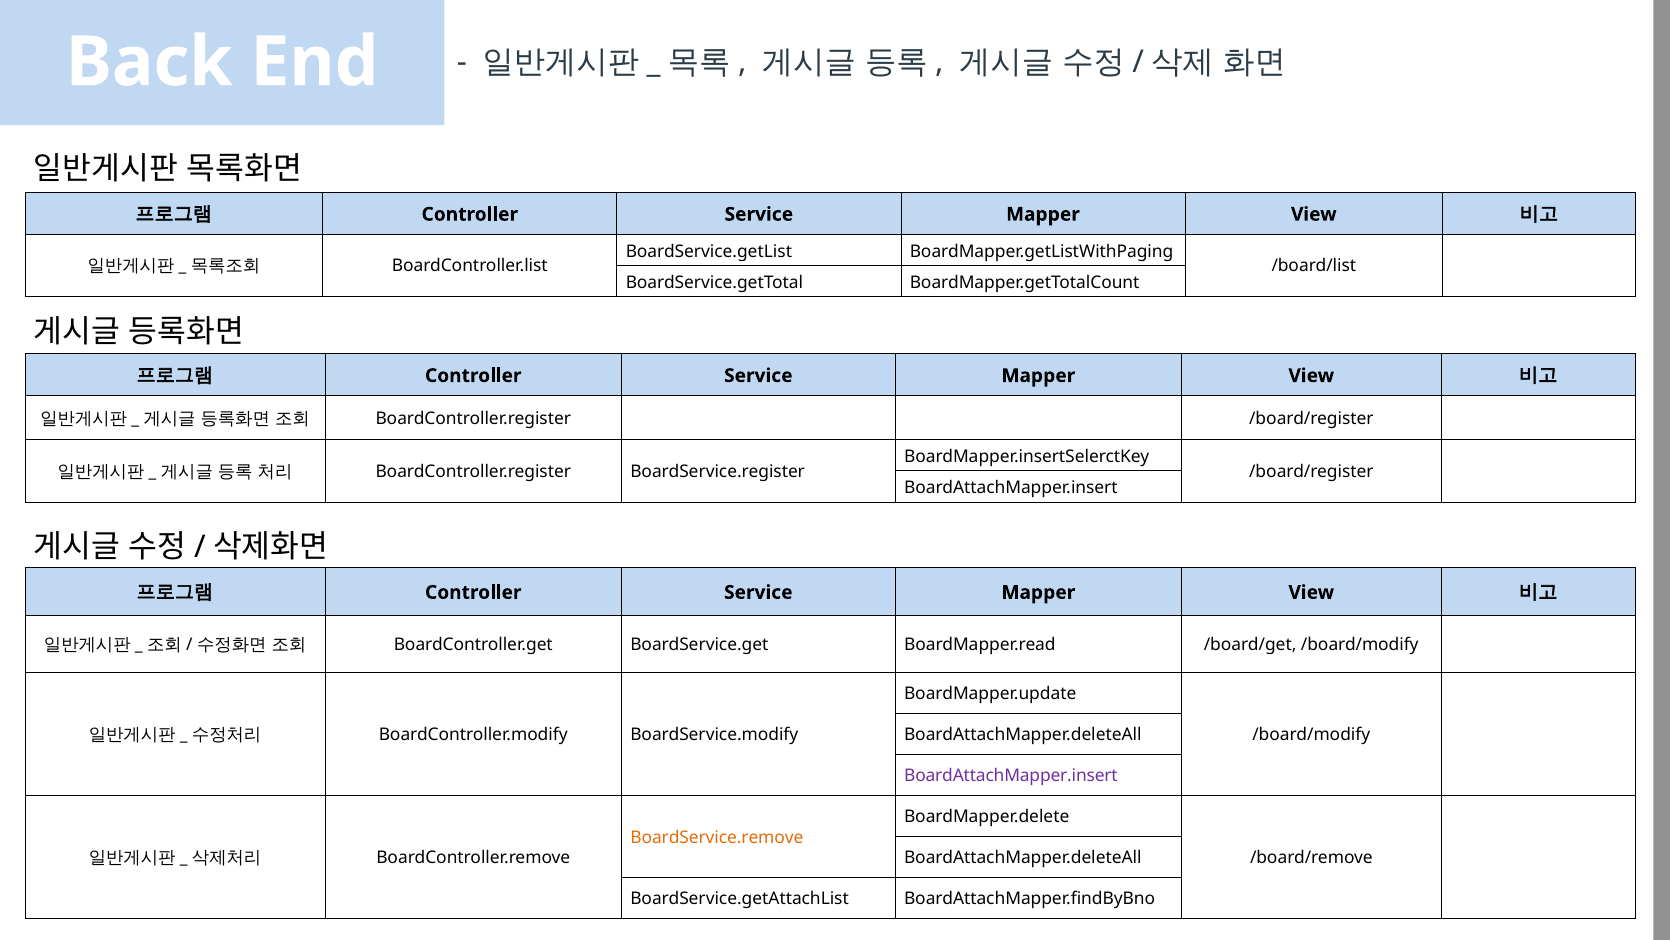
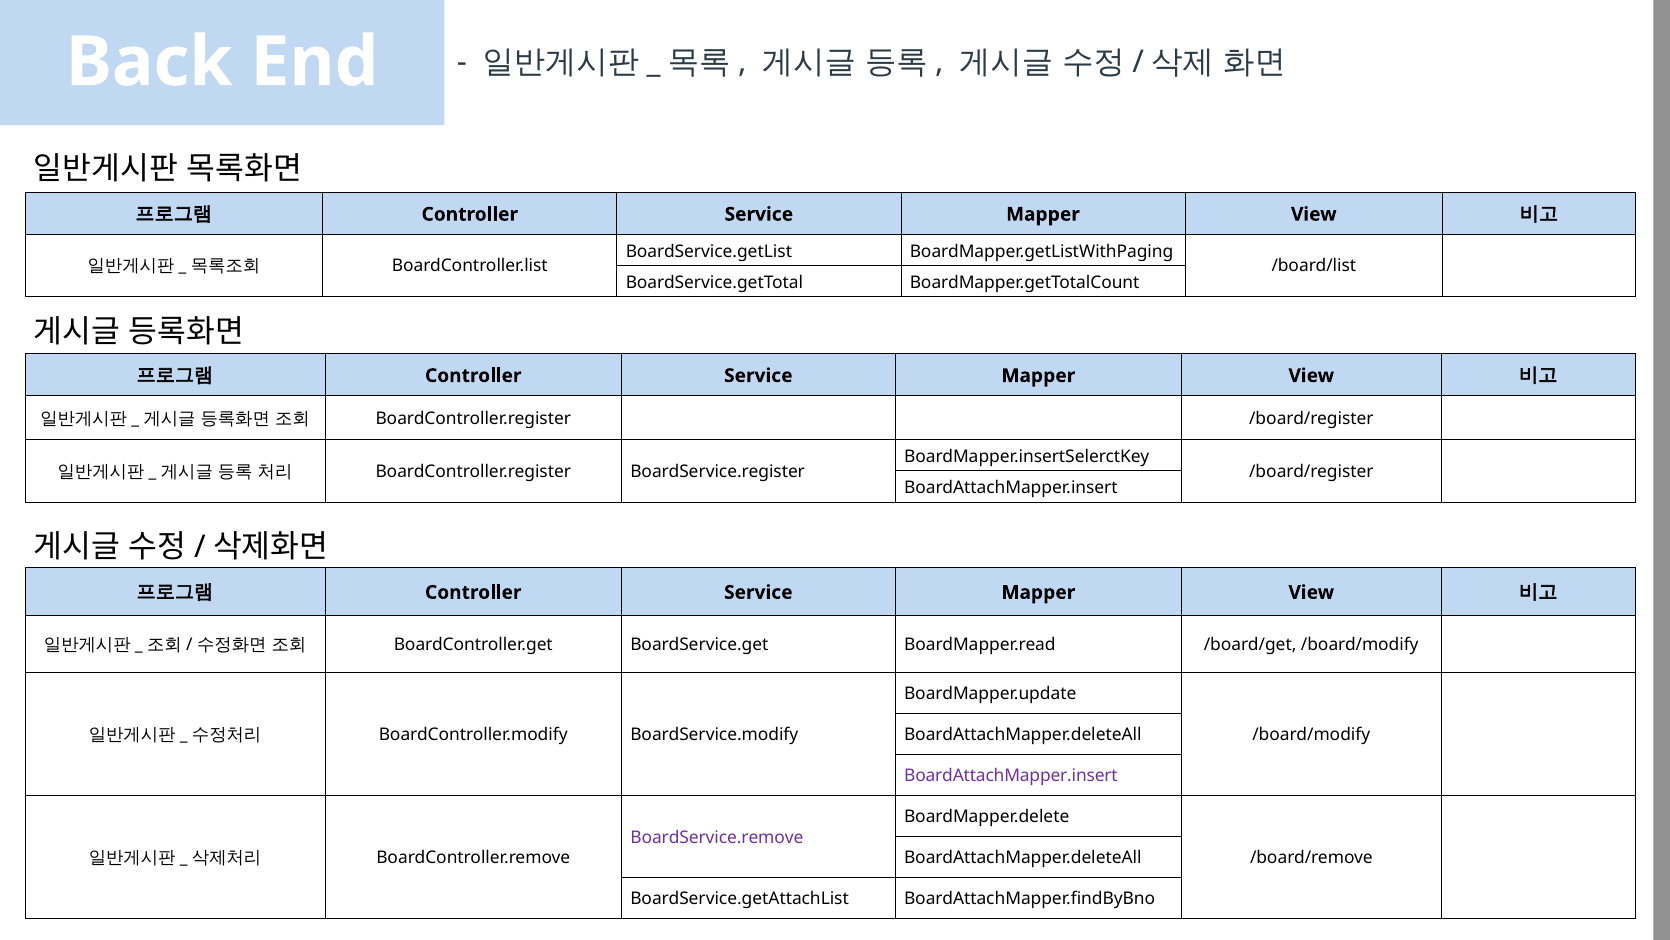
BoardService.remove colour: orange -> purple
